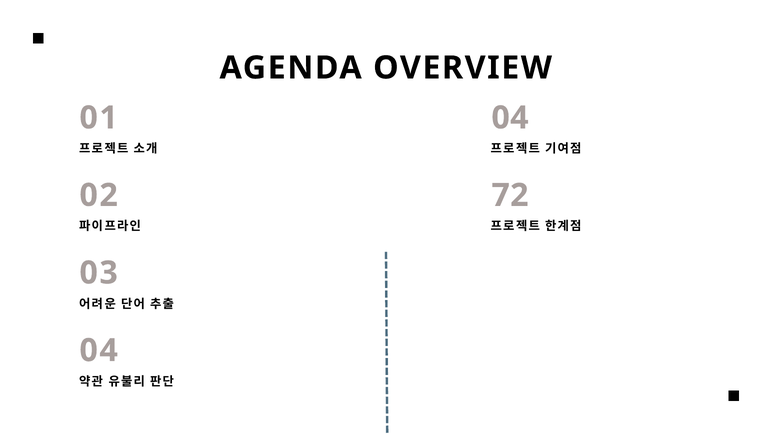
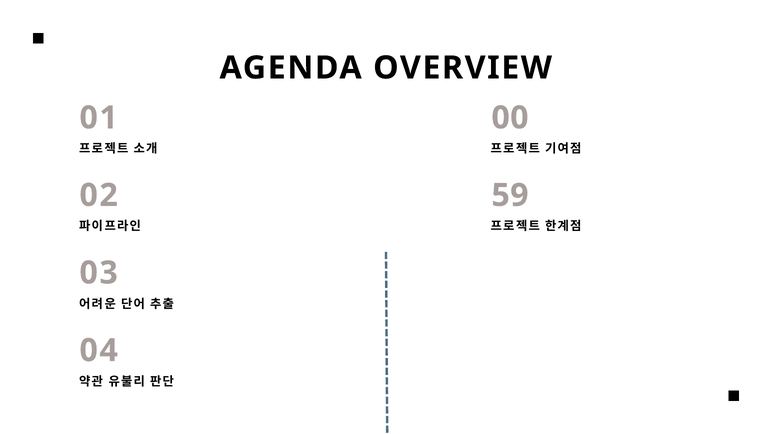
01 04: 04 -> 00
72: 72 -> 59
